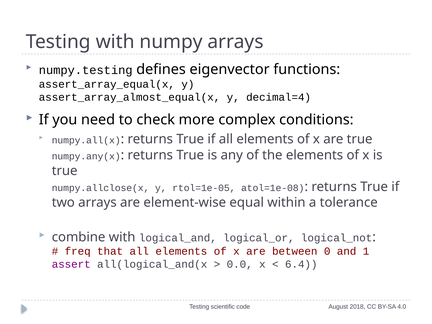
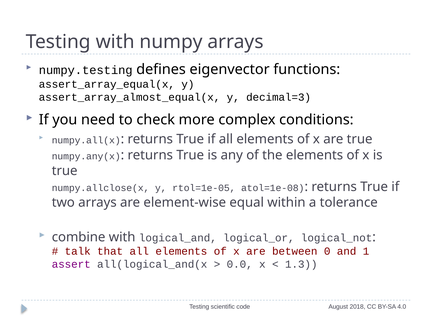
decimal=4: decimal=4 -> decimal=3
freq: freq -> talk
6.4: 6.4 -> 1.3
